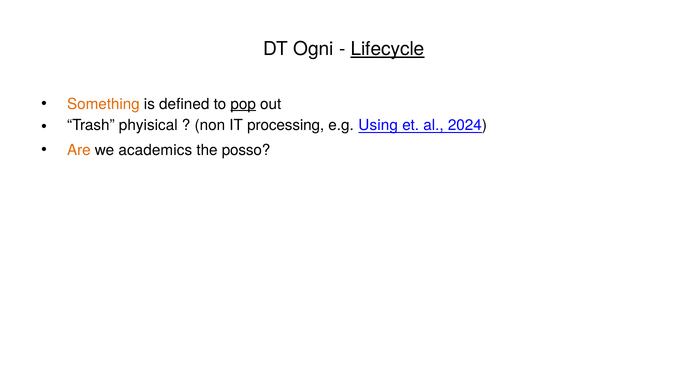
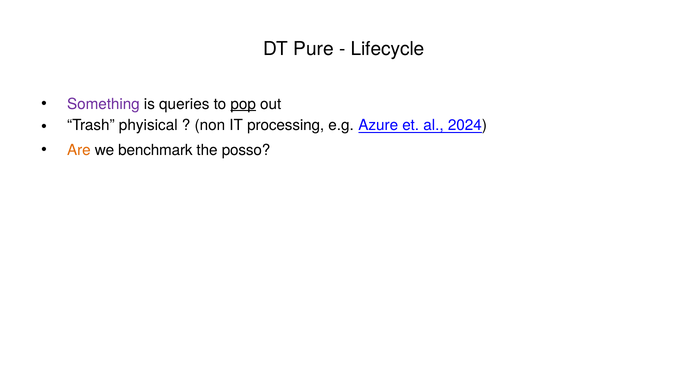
Ogni: Ogni -> Pure
Lifecycle underline: present -> none
Something colour: orange -> purple
defined: defined -> queries
Using: Using -> Azure
academics: academics -> benchmark
